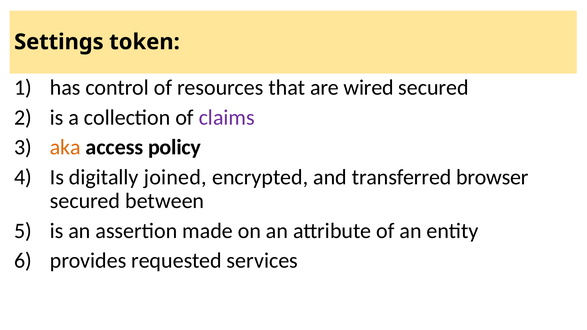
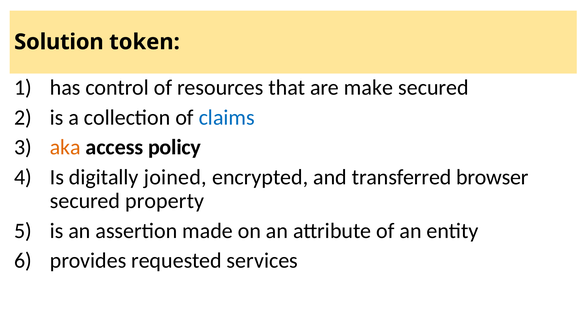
Settings: Settings -> Solution
wired: wired -> make
claims colour: purple -> blue
between: between -> property
